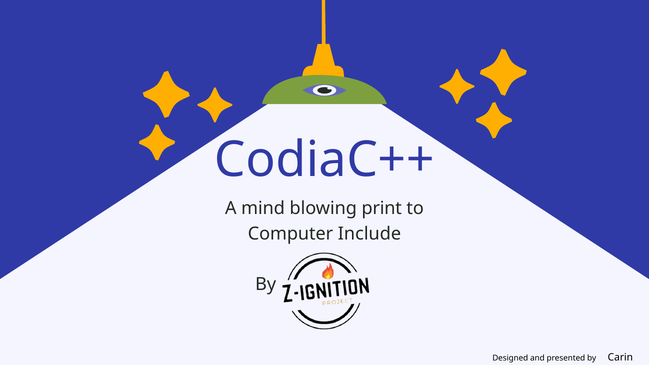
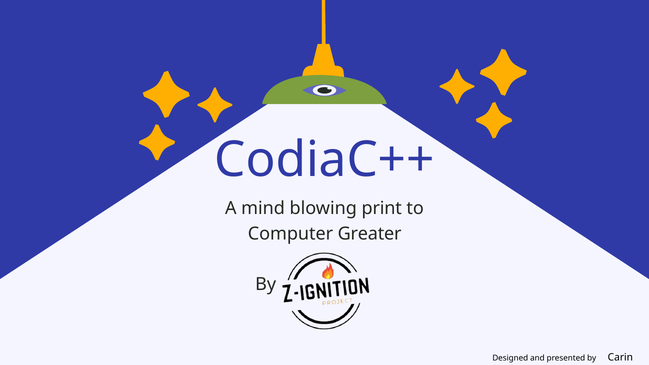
Include: Include -> Greater
